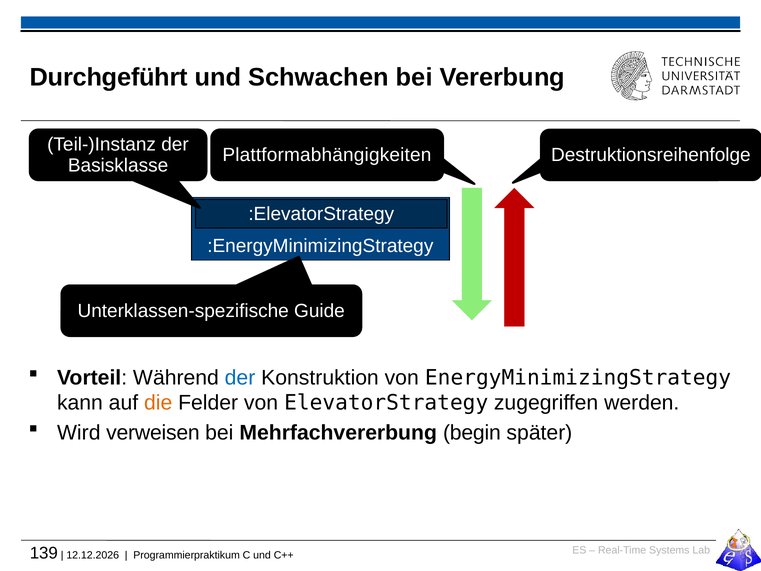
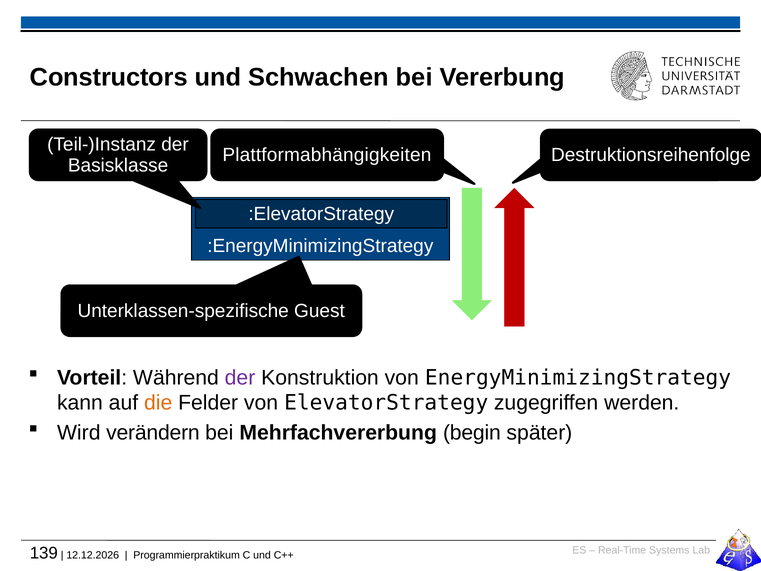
Durchgeführt: Durchgeführt -> Constructors
Guide: Guide -> Guest
der at (240, 377) colour: blue -> purple
verweisen: verweisen -> verändern
